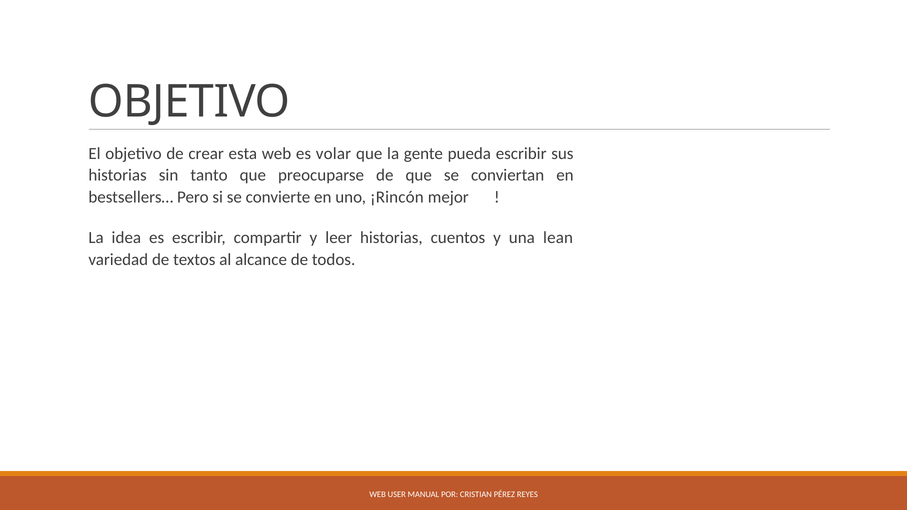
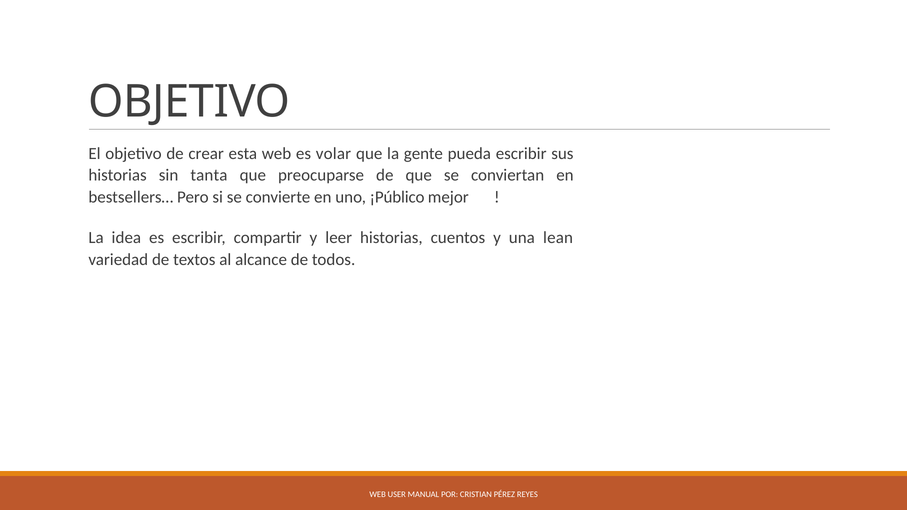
tanto: tanto -> tanta
¡Rincón: ¡Rincón -> ¡Público
